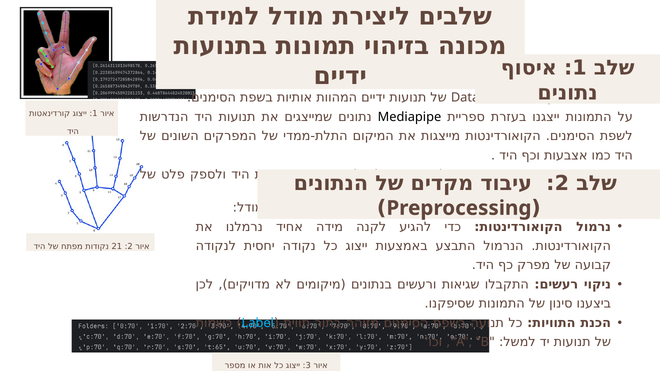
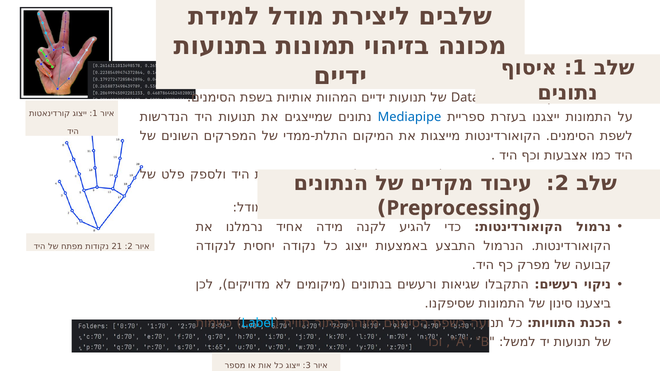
Mediapipe colour: black -> blue
